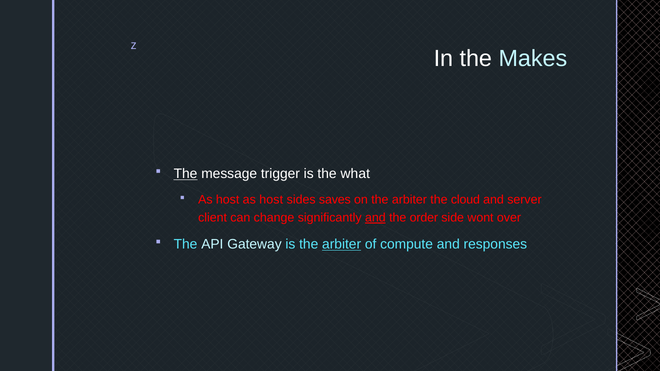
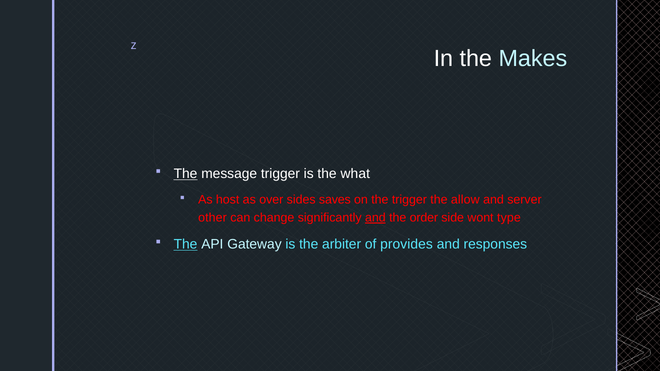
host at (271, 200): host -> over
on the arbiter: arbiter -> trigger
cloud: cloud -> allow
client: client -> other
over: over -> type
The at (186, 244) underline: none -> present
arbiter at (342, 244) underline: present -> none
compute: compute -> provides
